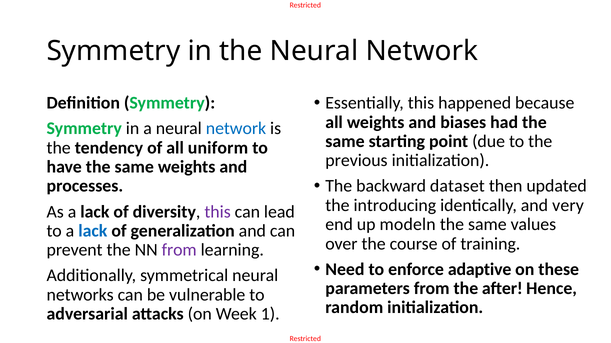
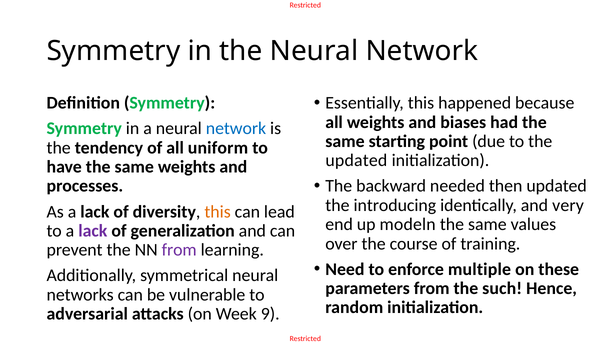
previous at (356, 161): previous -> updated
dataset: dataset -> needed
this at (218, 212) colour: purple -> orange
lack at (93, 231) colour: blue -> purple
adaptive: adaptive -> multiple
after: after -> such
1: 1 -> 9
